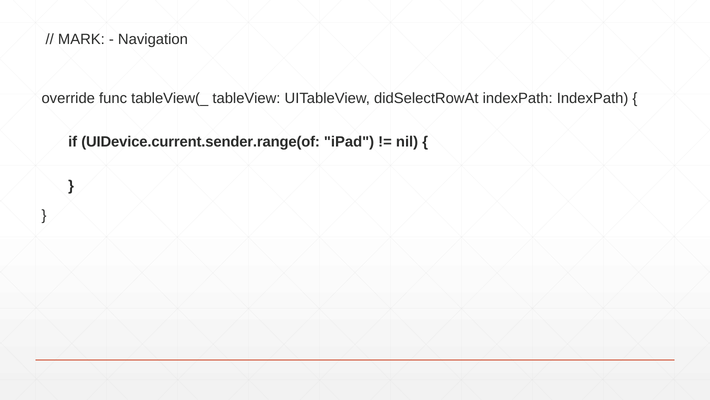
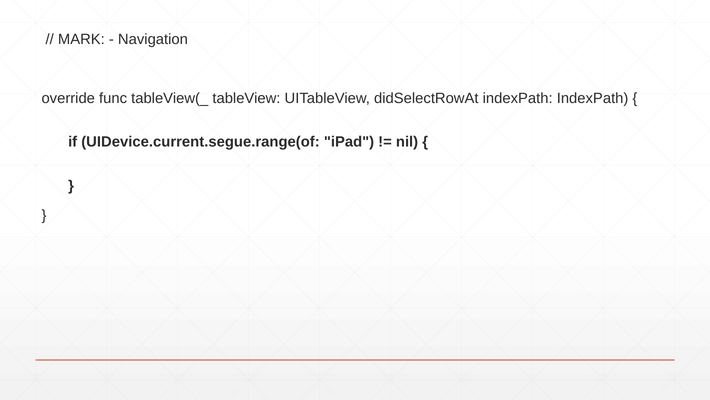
UIDevice.current.sender.range(of: UIDevice.current.sender.range(of -> UIDevice.current.segue.range(of
